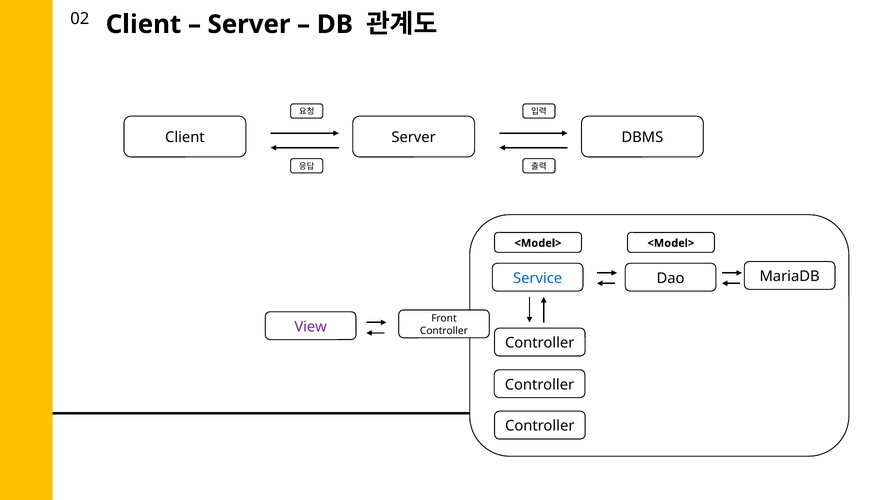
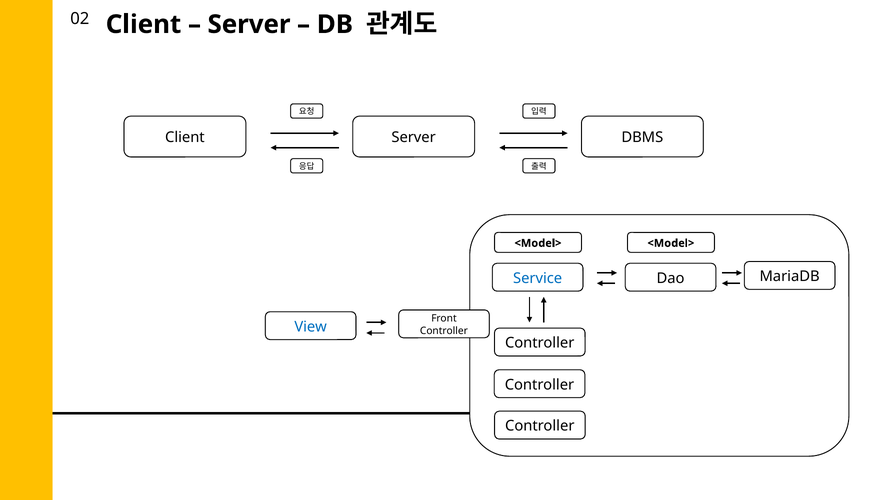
View colour: purple -> blue
